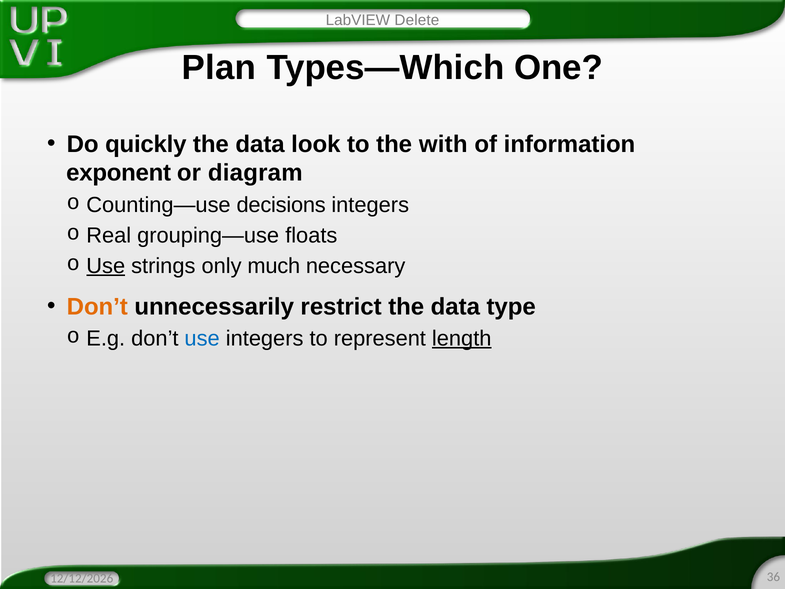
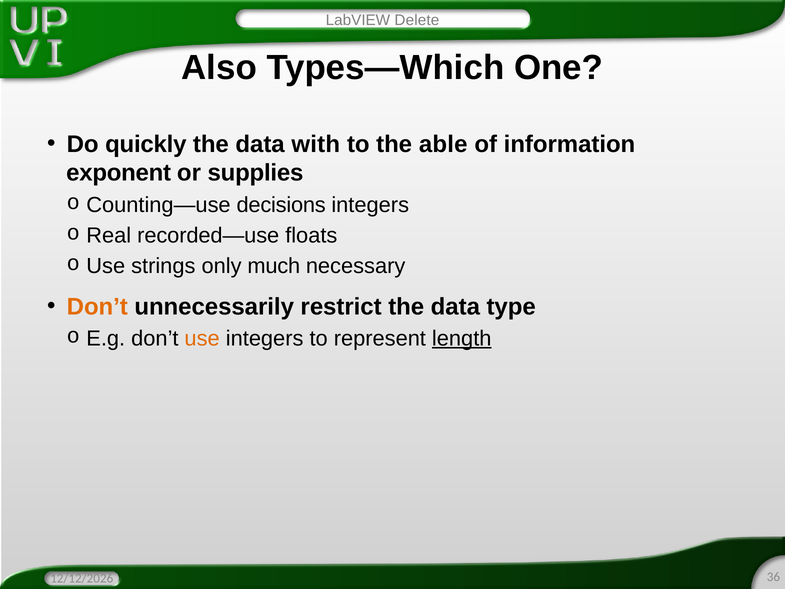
Plan: Plan -> Also
look: look -> with
with: with -> able
diagram: diagram -> supplies
grouping—use: grouping—use -> recorded—use
Use at (106, 266) underline: present -> none
use at (202, 338) colour: blue -> orange
